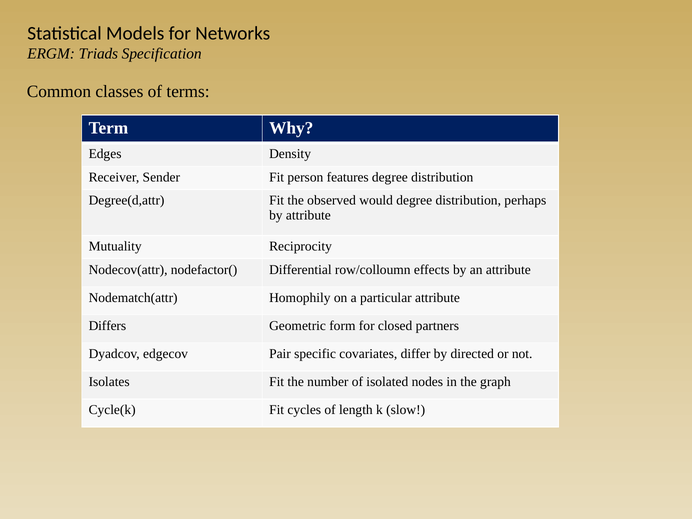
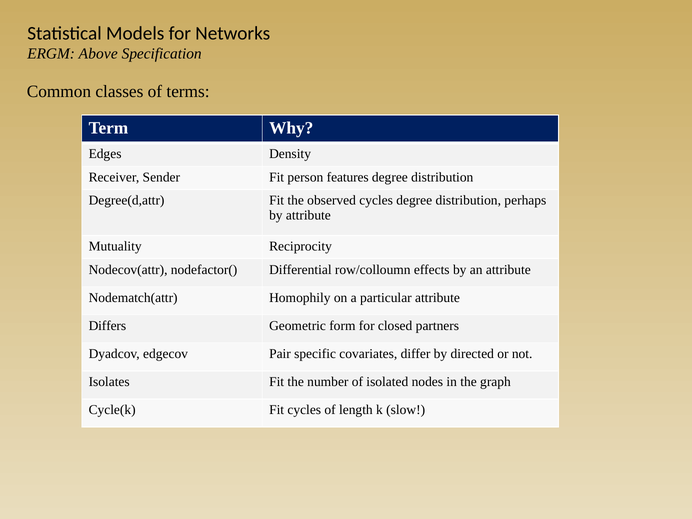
Triads: Triads -> Above
observed would: would -> cycles
